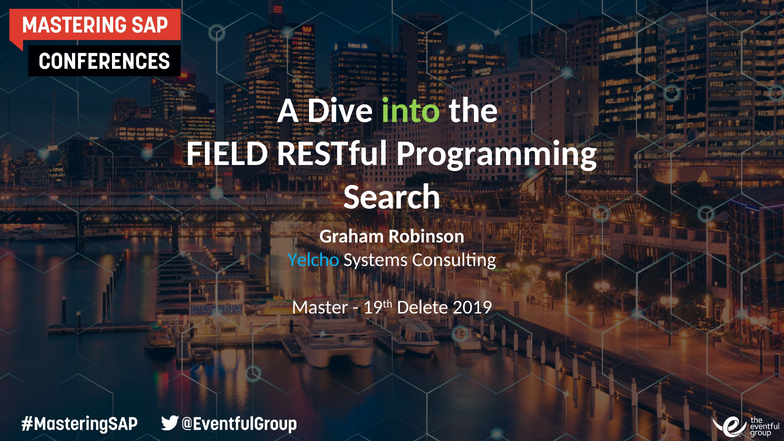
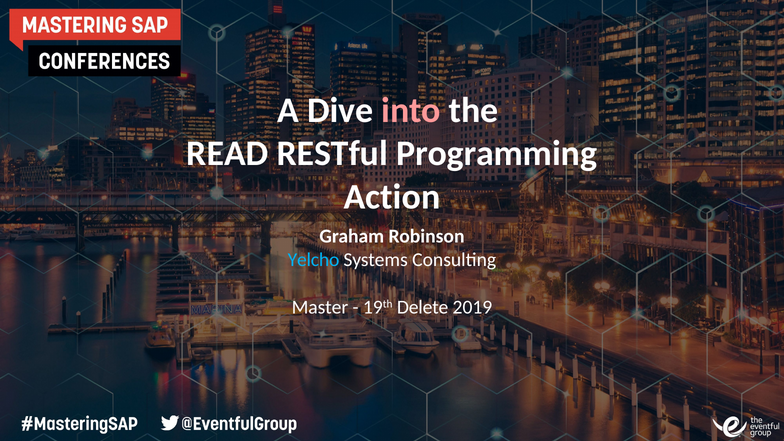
into colour: light green -> pink
FIELD: FIELD -> READ
Search: Search -> Action
